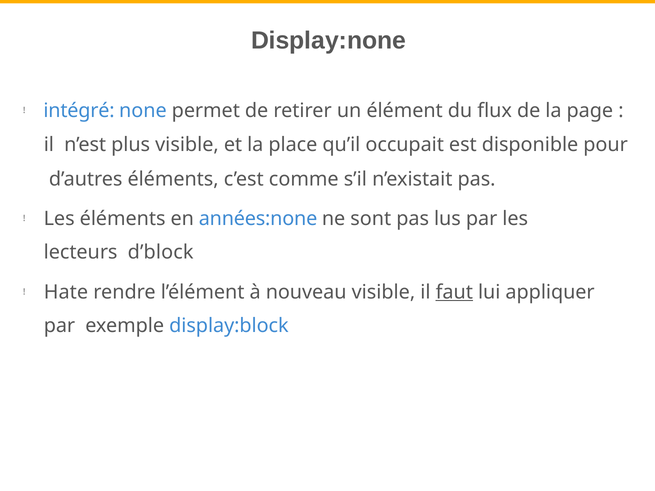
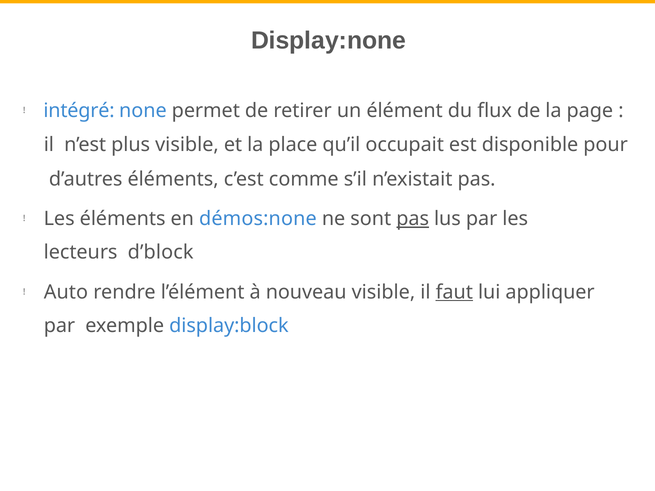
années:none: années:none -> démos:none
pas at (413, 219) underline: none -> present
Hate: Hate -> Auto
